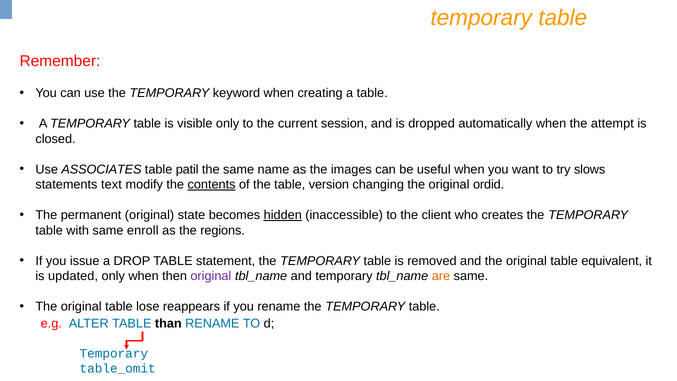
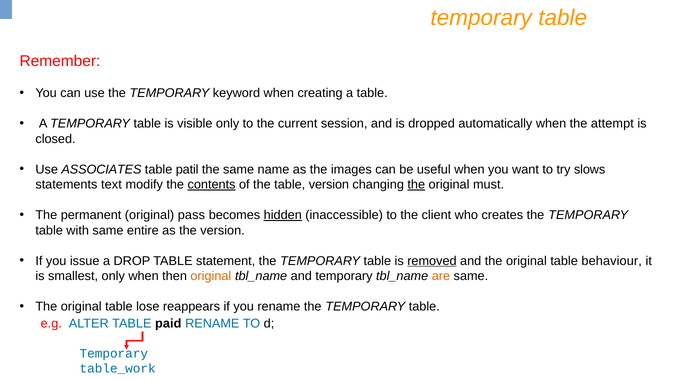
the at (416, 185) underline: none -> present
ordid: ordid -> must
state: state -> pass
enroll: enroll -> entire
the regions: regions -> version
removed underline: none -> present
equivalent: equivalent -> behaviour
updated: updated -> smallest
original at (211, 276) colour: purple -> orange
than: than -> paid
table_omit: table_omit -> table_work
